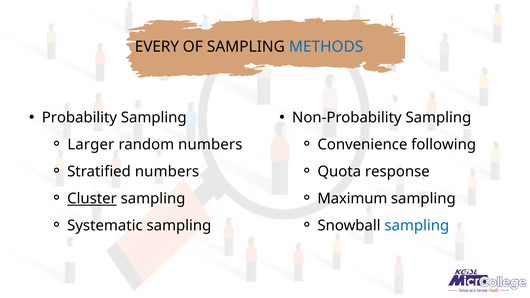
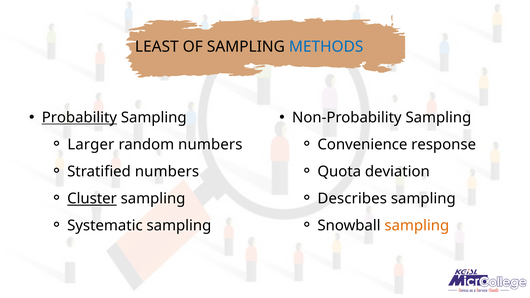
EVERY: EVERY -> LEAST
Probability underline: none -> present
following: following -> response
response: response -> deviation
Maximum: Maximum -> Describes
sampling at (417, 226) colour: blue -> orange
